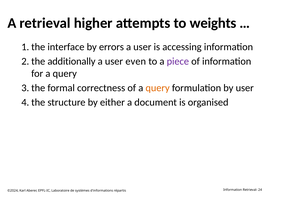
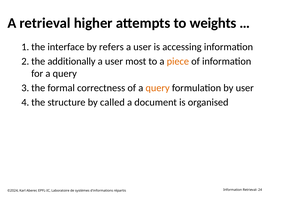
errors: errors -> refers
even: even -> most
piece colour: purple -> orange
either: either -> called
